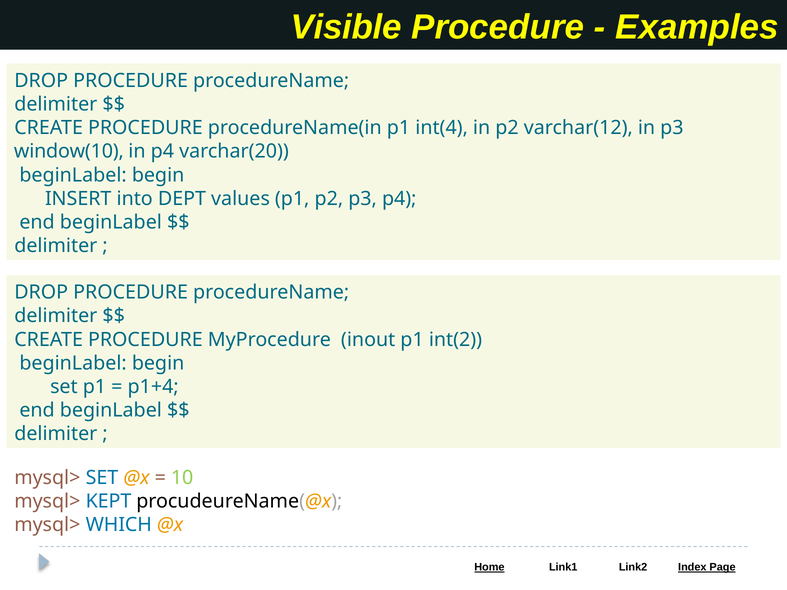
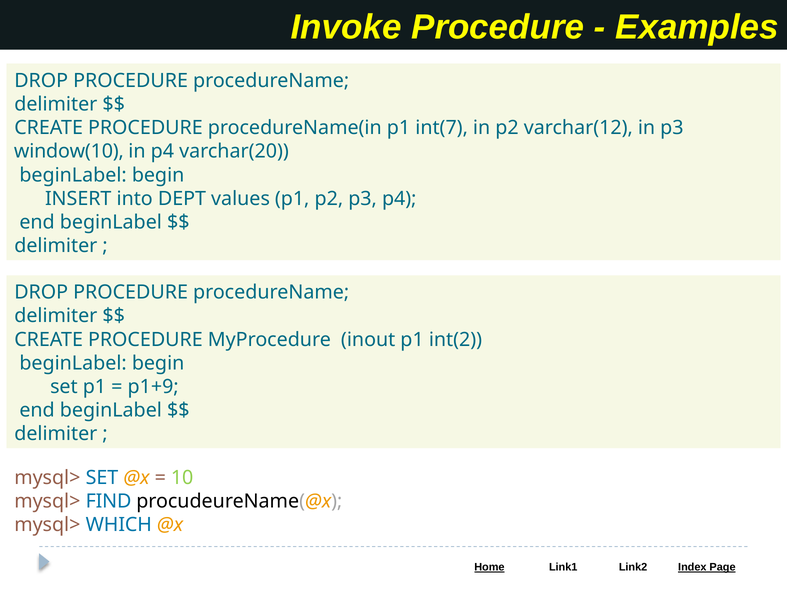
Visible: Visible -> Invoke
int(4: int(4 -> int(7
p1+4: p1+4 -> p1+9
KEPT: KEPT -> FIND
